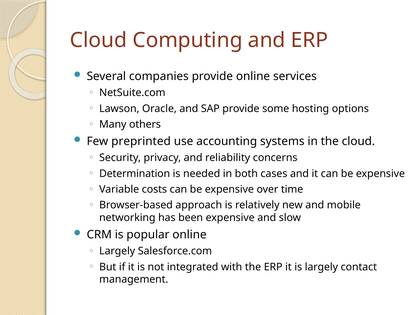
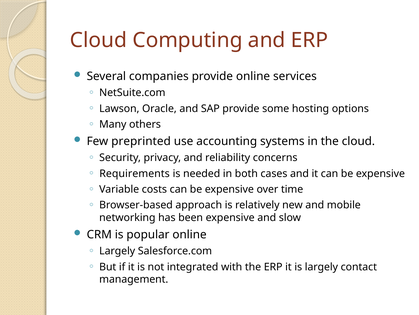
Determination: Determination -> Requirements
